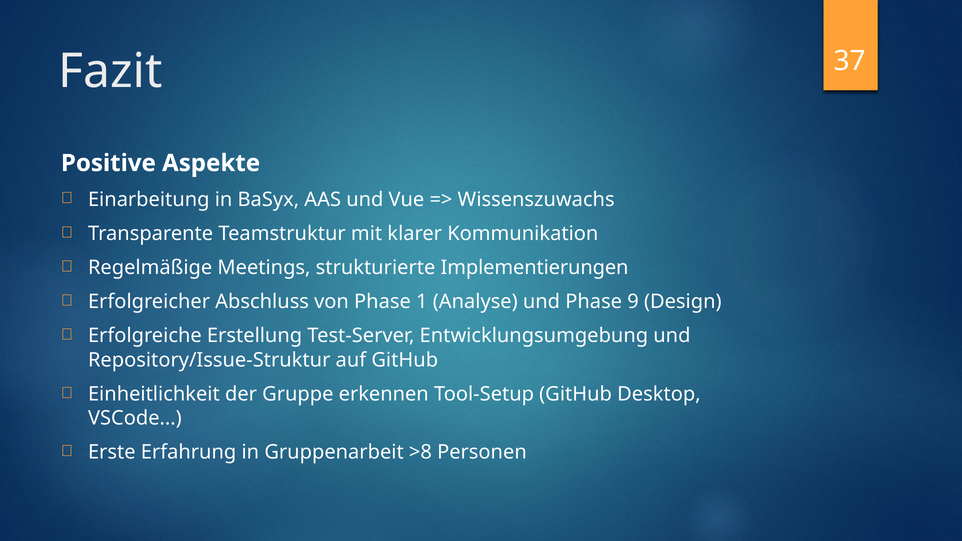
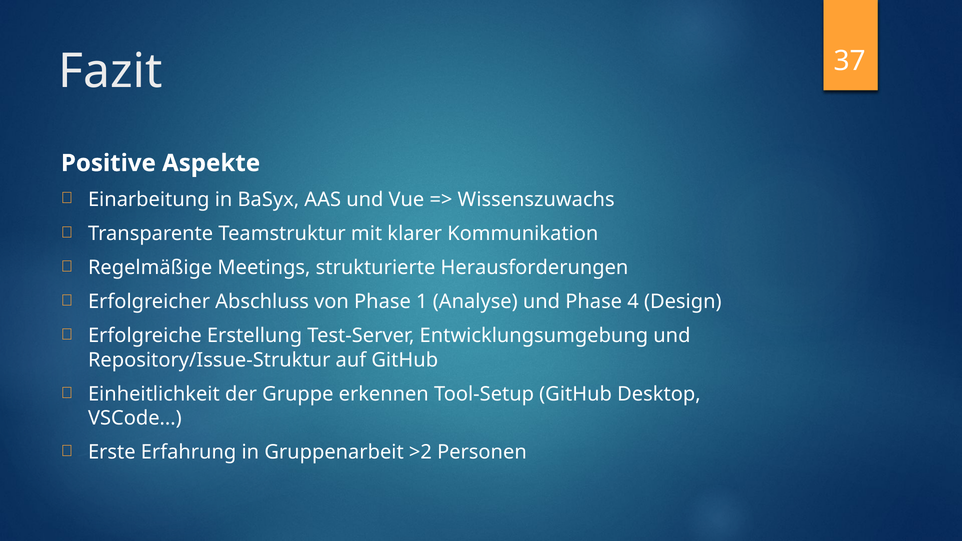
Implementierungen: Implementierungen -> Herausforderungen
9: 9 -> 4
>8: >8 -> >2
